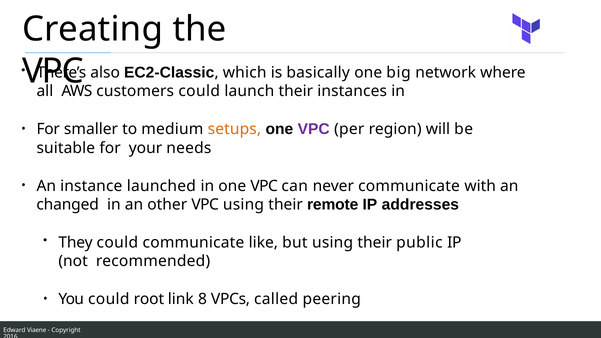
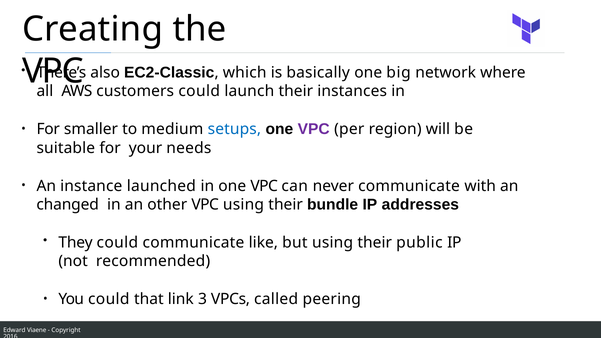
setups colour: orange -> blue
remote: remote -> bundle
root: root -> that
8: 8 -> 3
